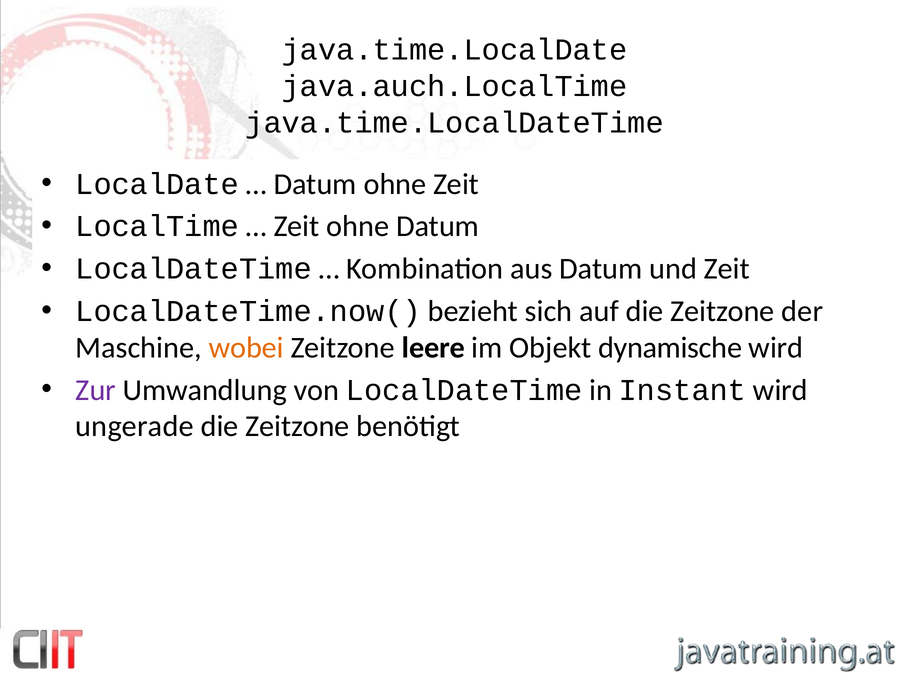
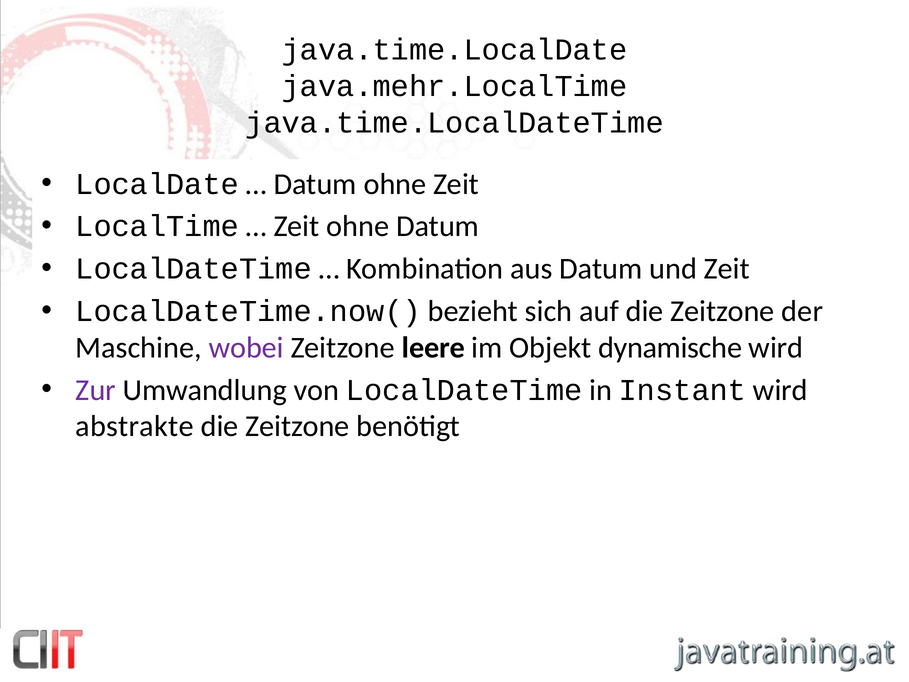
java.auch.LocalTime: java.auch.LocalTime -> java.mehr.LocalTime
wobei colour: orange -> purple
ungerade: ungerade -> abstrakte
